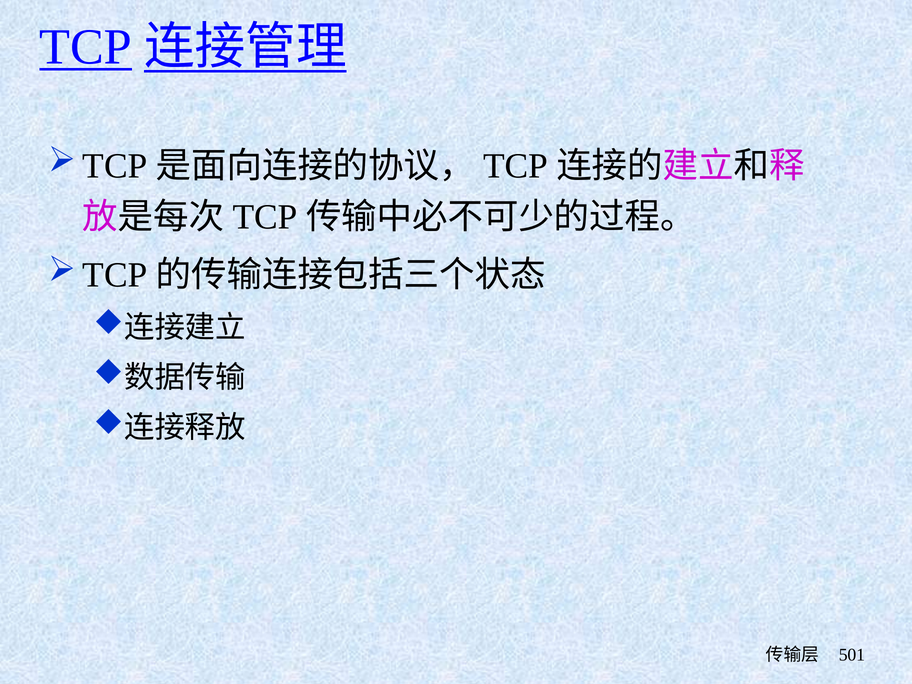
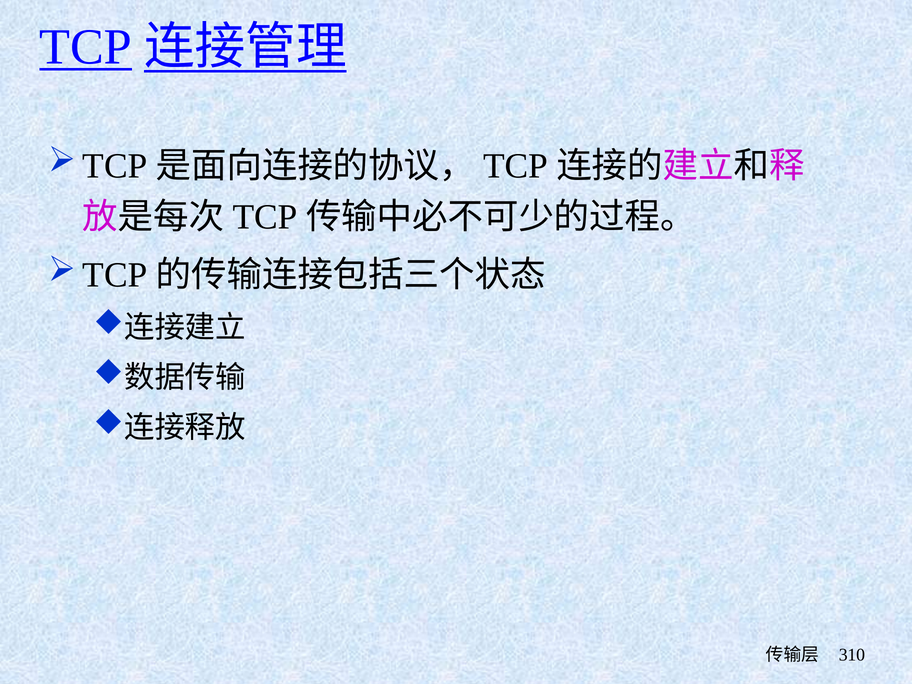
501: 501 -> 310
